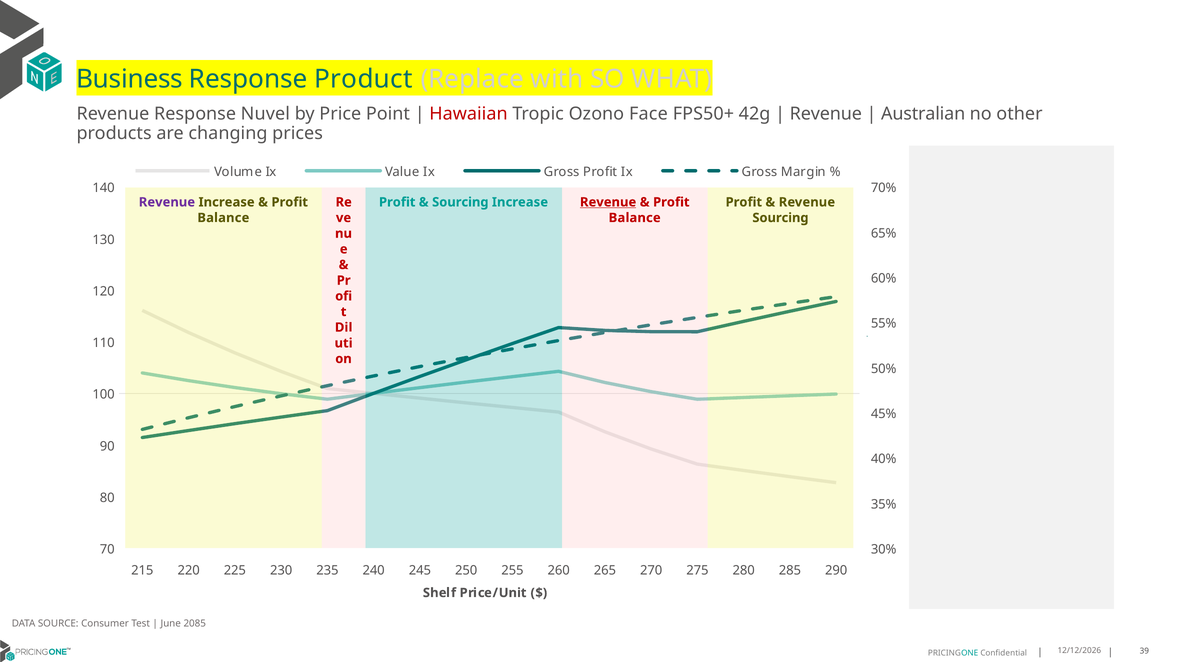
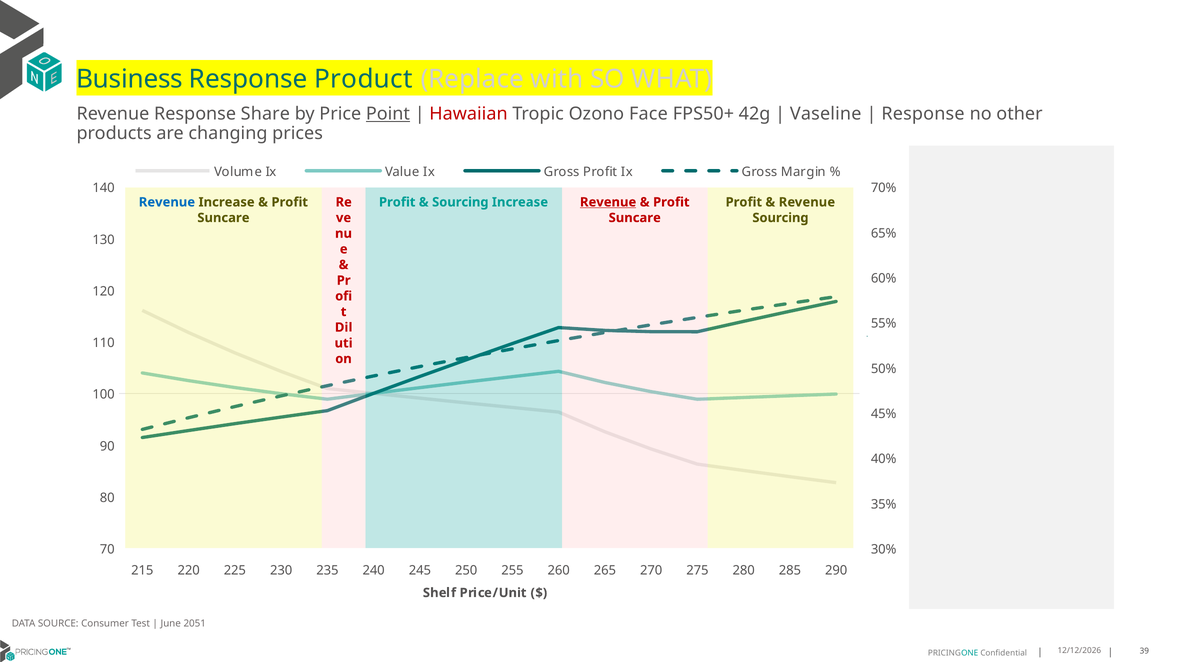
Nuvel: Nuvel -> Share
Point underline: none -> present
Revenue at (826, 114): Revenue -> Vaseline
Australian at (923, 114): Australian -> Response
Revenue at (167, 202) colour: purple -> blue
Balance at (223, 218): Balance -> Suncare
Balance at (635, 218): Balance -> Suncare
2085: 2085 -> 2051
